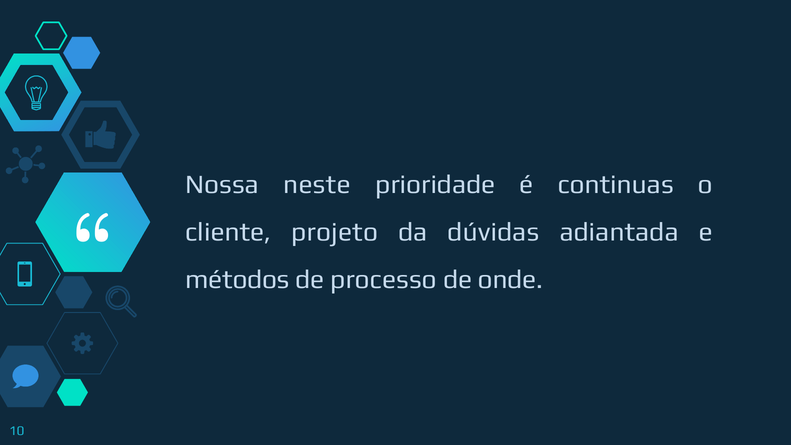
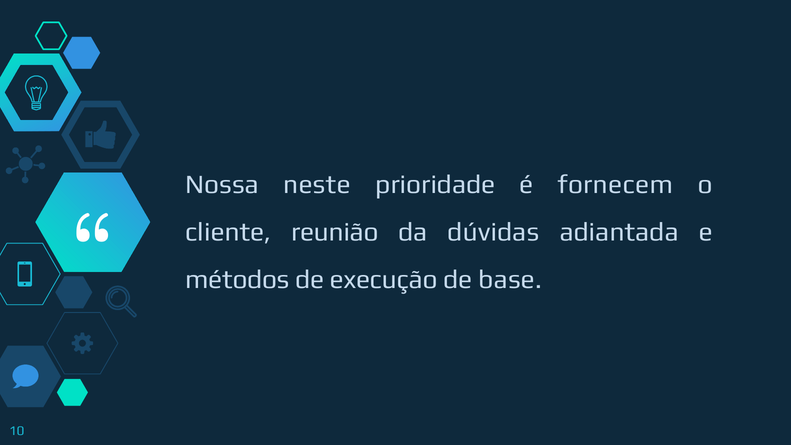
continuas: continuas -> fornecem
projeto: projeto -> reunião
processo: processo -> execução
onde: onde -> base
